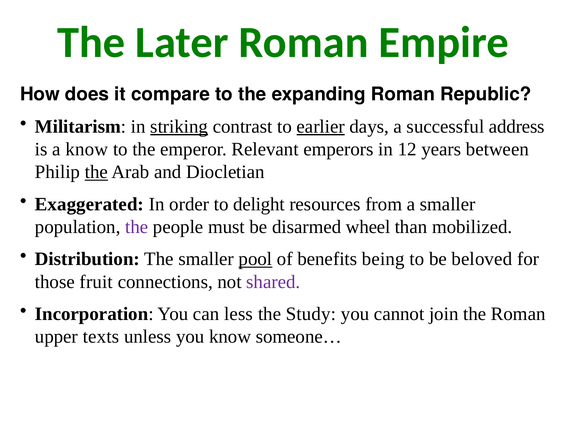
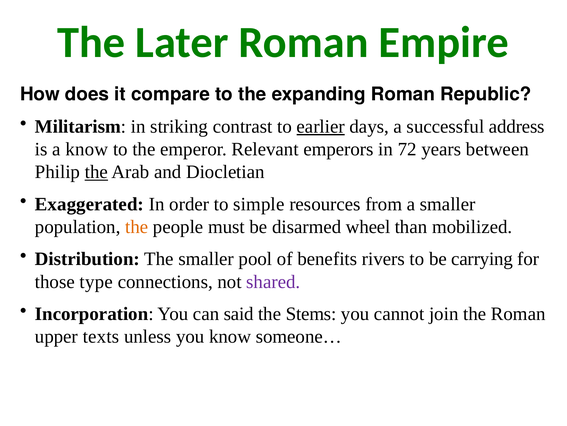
striking underline: present -> none
12: 12 -> 72
delight: delight -> simple
the at (137, 226) colour: purple -> orange
pool underline: present -> none
being: being -> rivers
beloved: beloved -> carrying
fruit: fruit -> type
less: less -> said
Study: Study -> Stems
